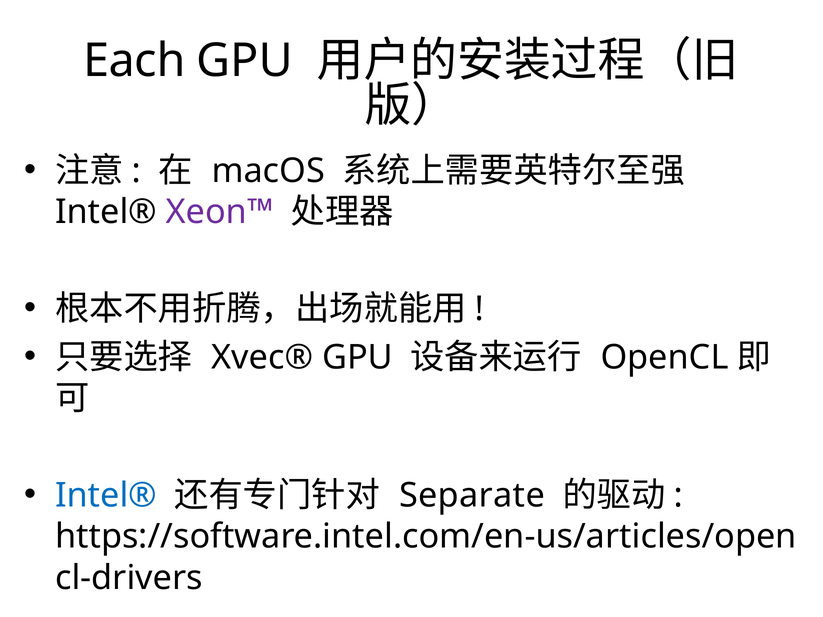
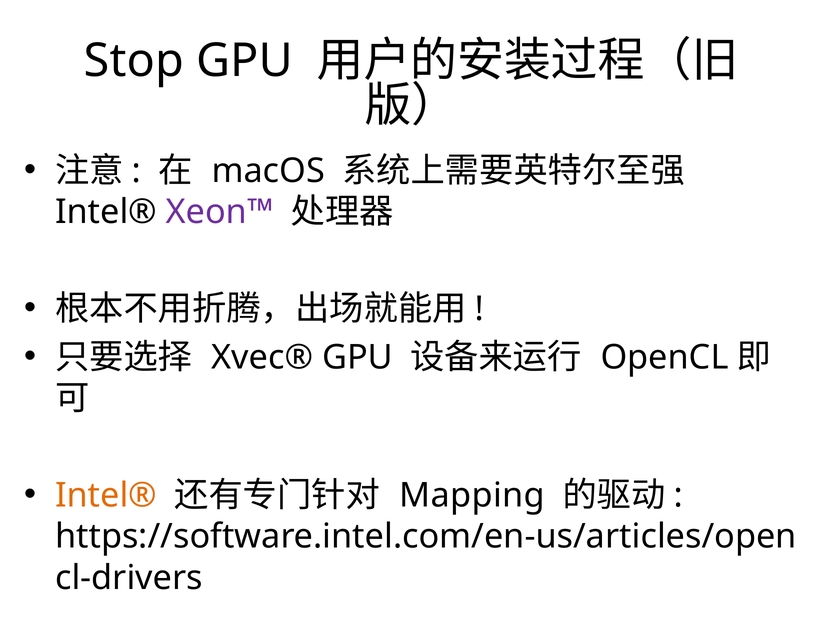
Each: Each -> Stop
Intel® at (106, 496) colour: blue -> orange
Separate: Separate -> Mapping
